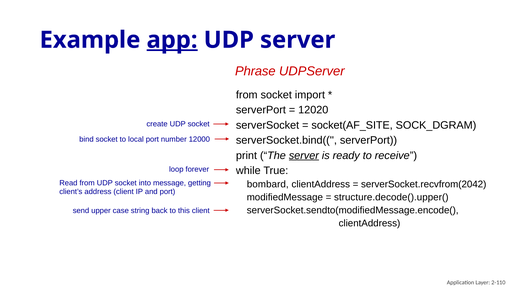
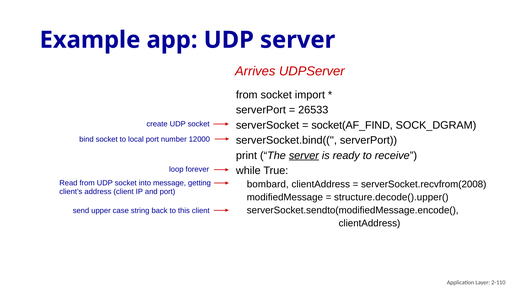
app underline: present -> none
Phrase: Phrase -> Arrives
12020: 12020 -> 26533
socket(AF_SITE: socket(AF_SITE -> socket(AF_FIND
serverSocket.recvfrom(2042: serverSocket.recvfrom(2042 -> serverSocket.recvfrom(2008
